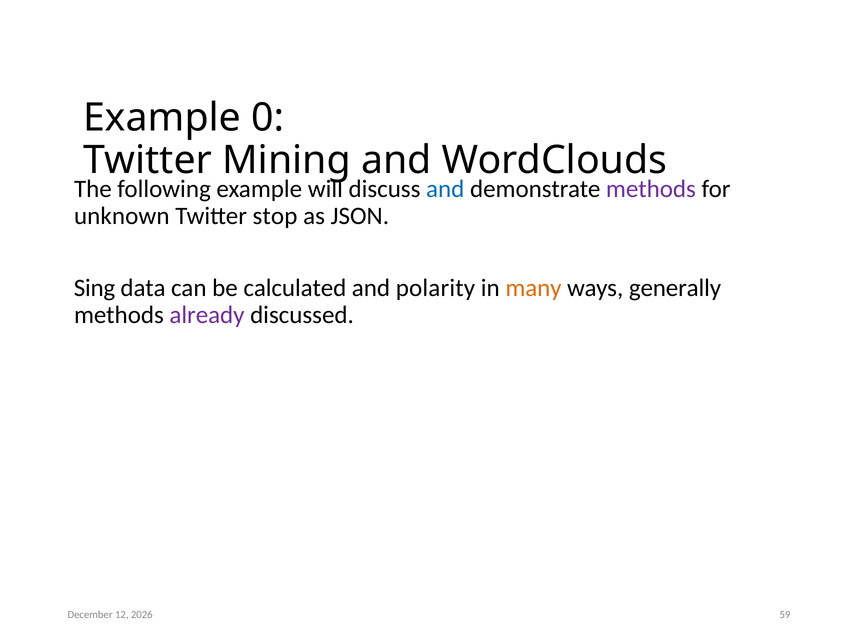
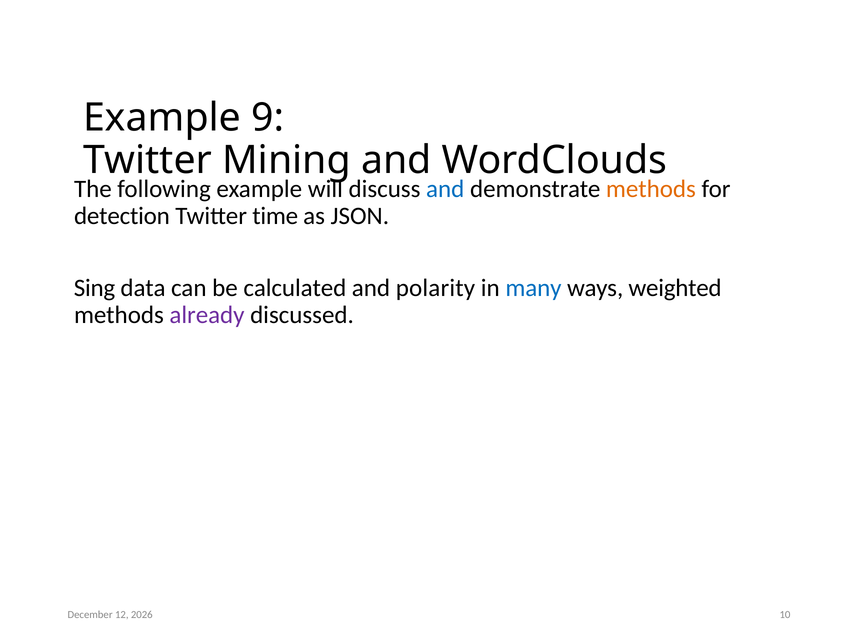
0: 0 -> 9
methods at (651, 189) colour: purple -> orange
unknown: unknown -> detection
stop: stop -> time
many colour: orange -> blue
generally: generally -> weighted
59: 59 -> 10
